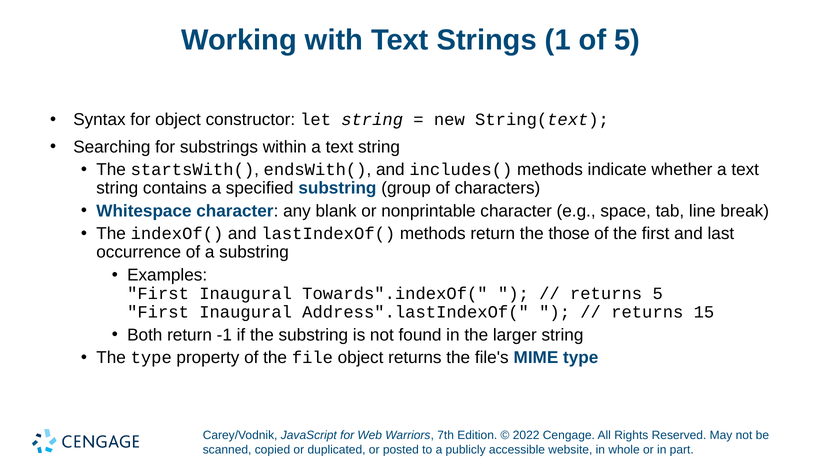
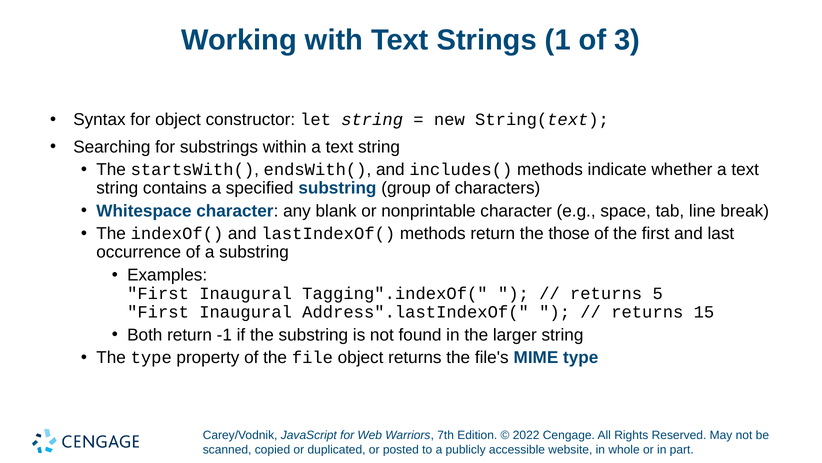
of 5: 5 -> 3
Towards".indexOf(: Towards".indexOf( -> Tagging".indexOf(
